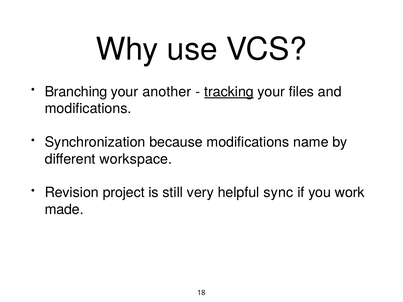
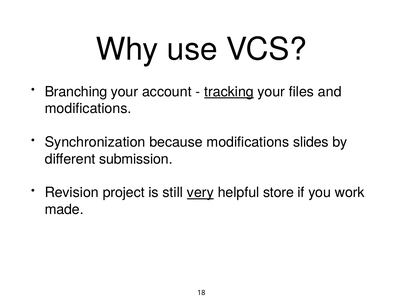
another: another -> account
name: name -> slides
workspace: workspace -> submission
very underline: none -> present
sync: sync -> store
